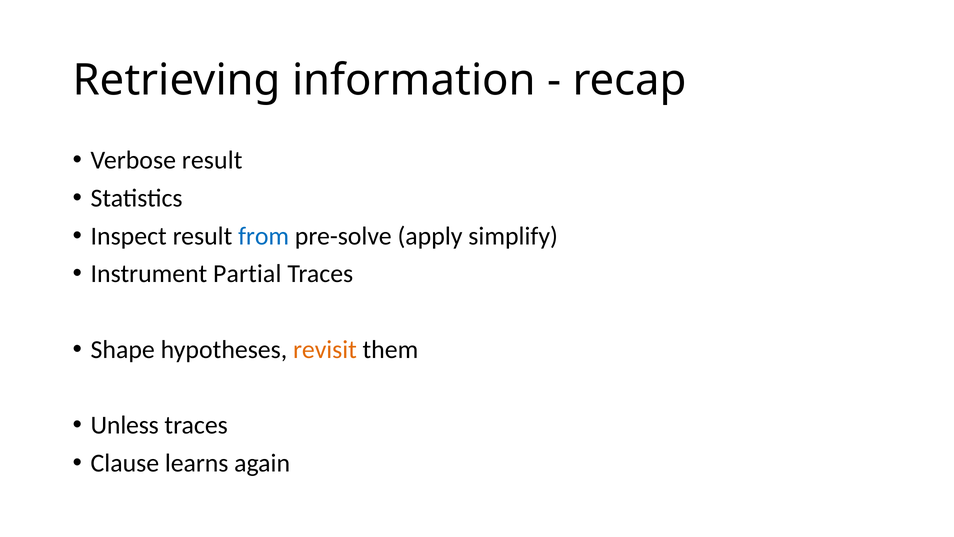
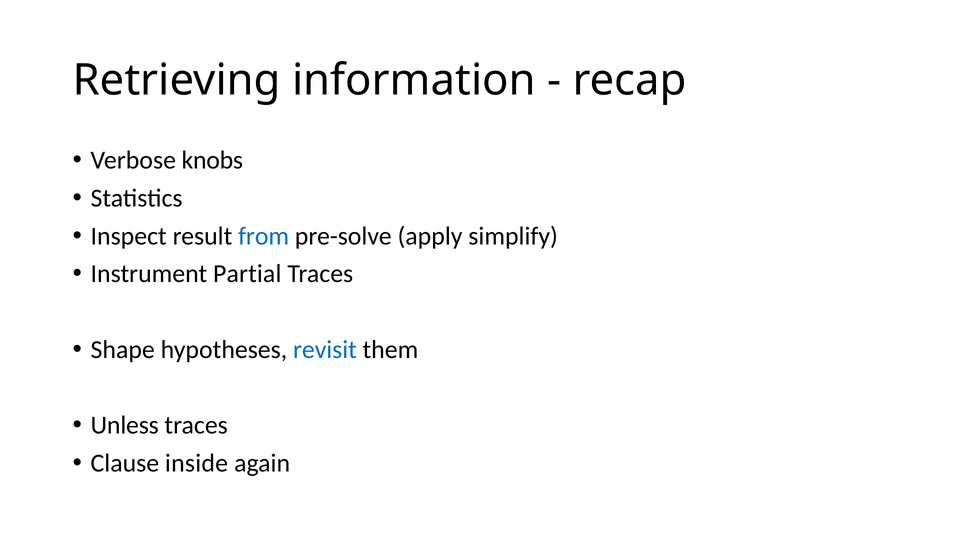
Verbose result: result -> knobs
revisit colour: orange -> blue
learns: learns -> inside
